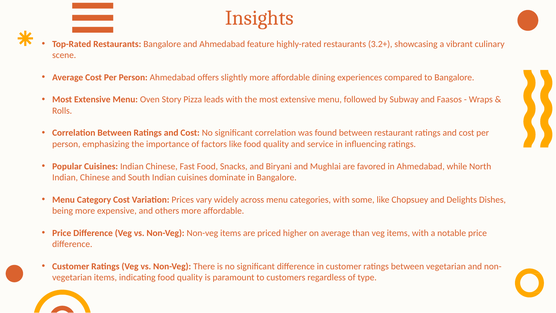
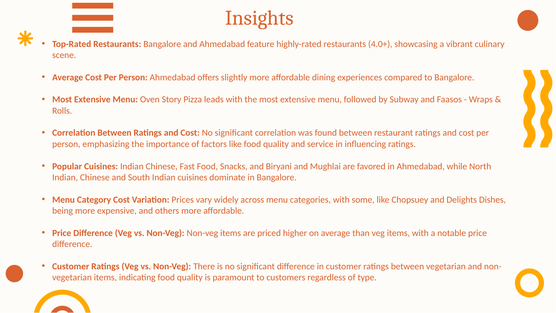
3.2+: 3.2+ -> 4.0+
